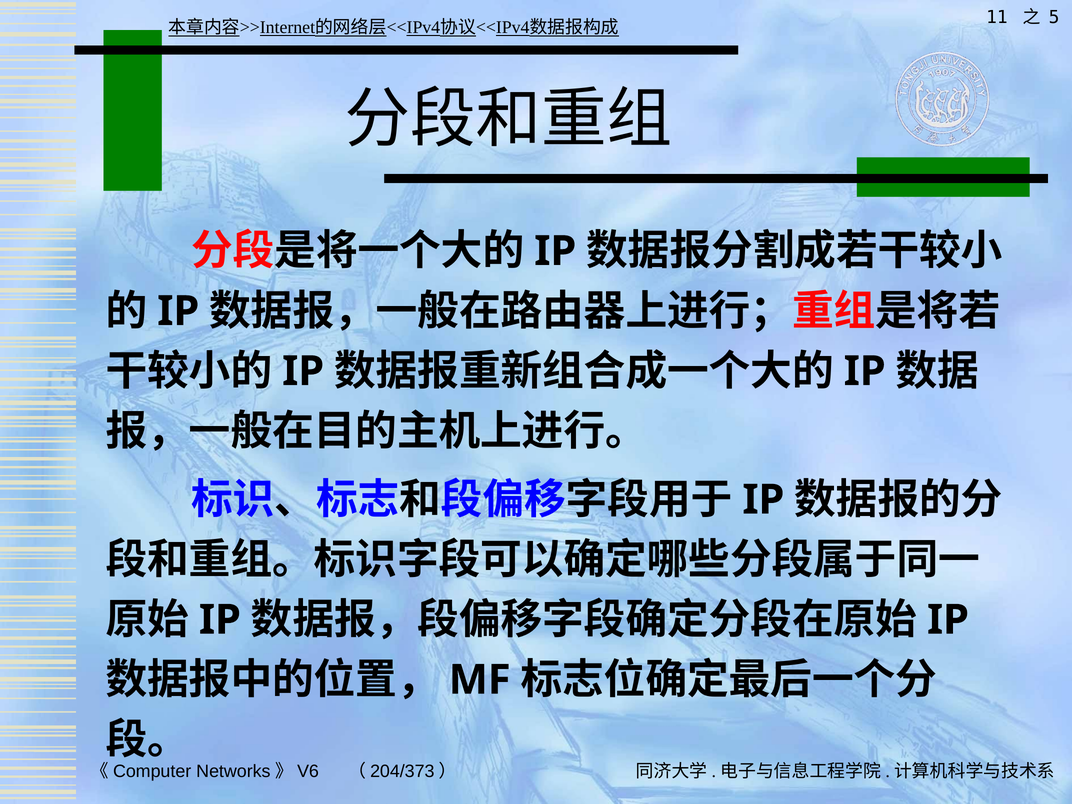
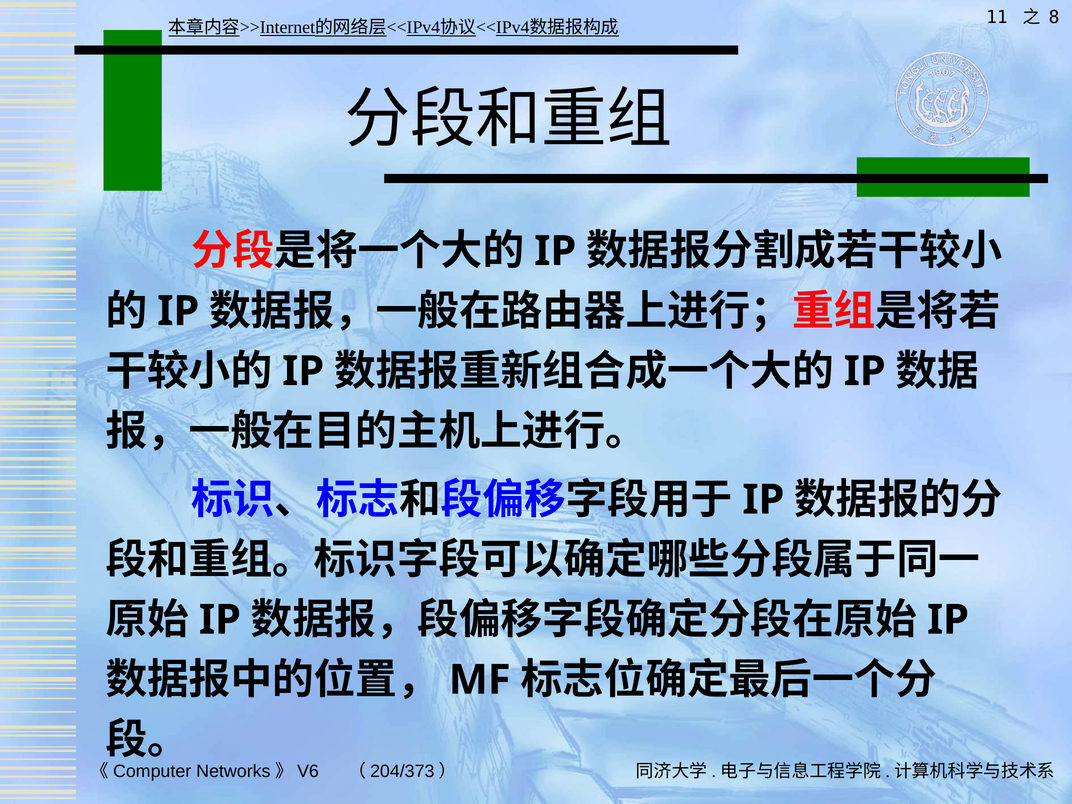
5: 5 -> 8
